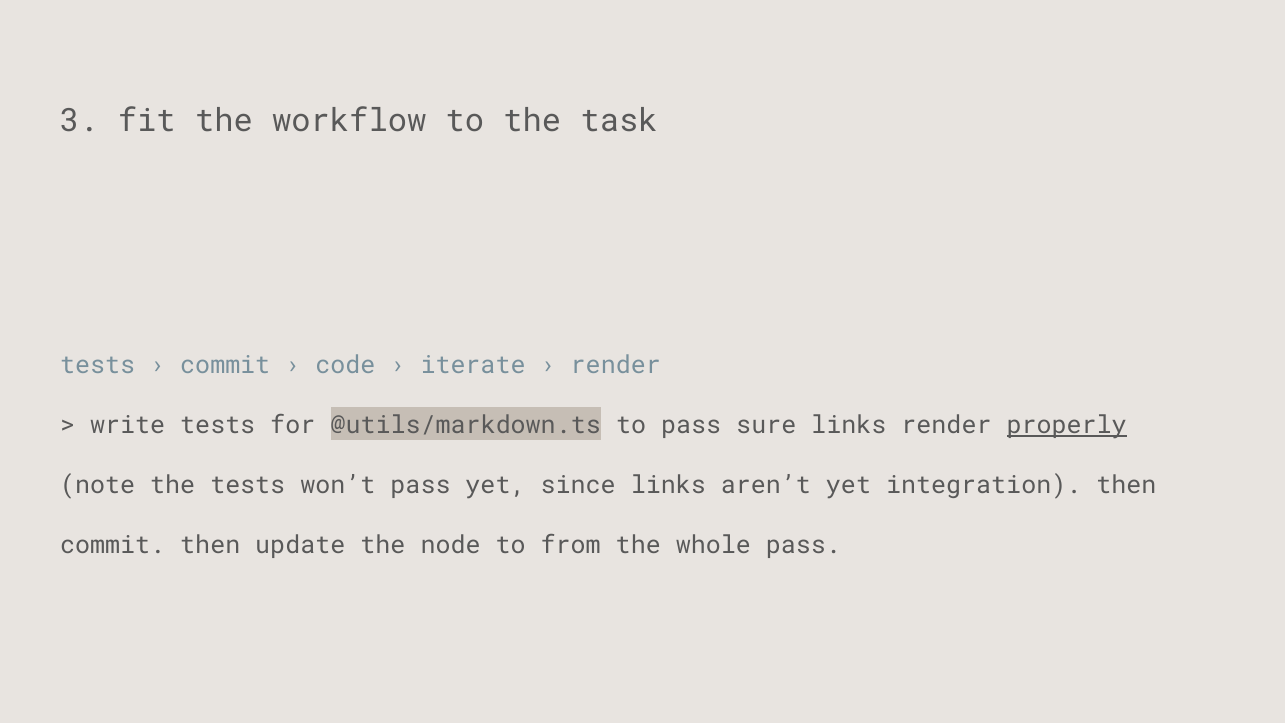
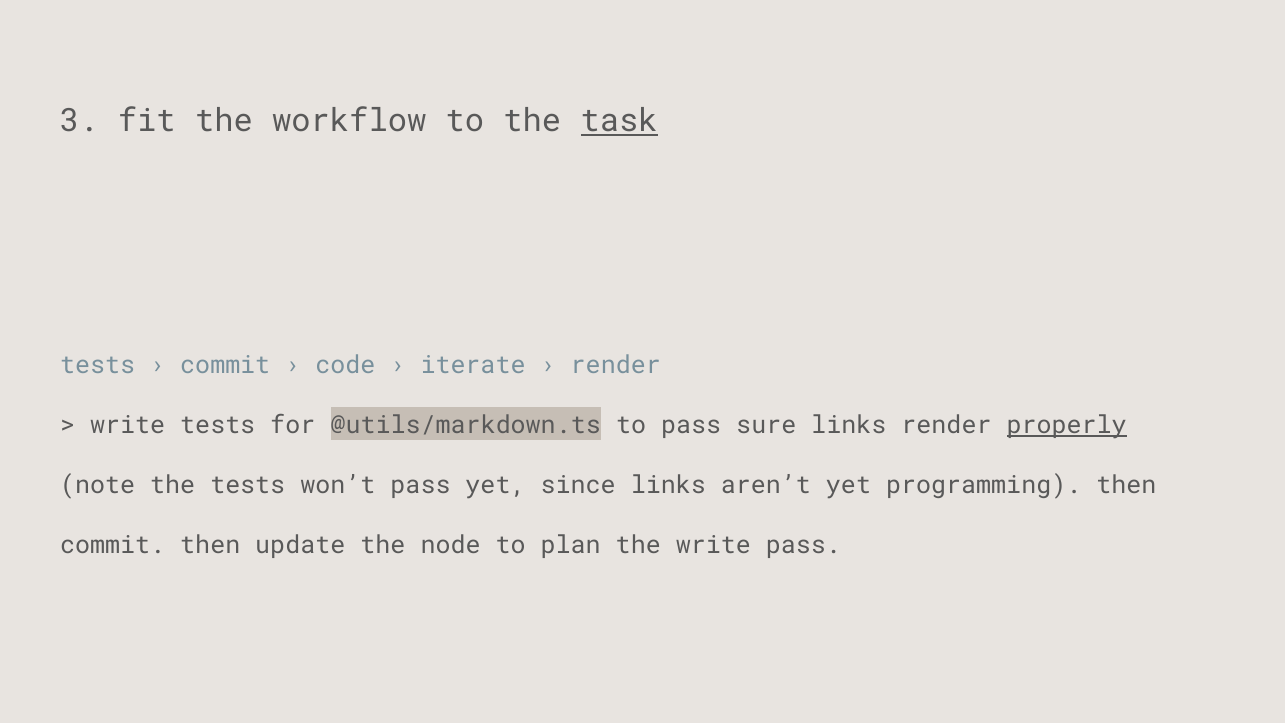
task underline: none -> present
integration: integration -> programming
from: from -> plan
the whole: whole -> write
